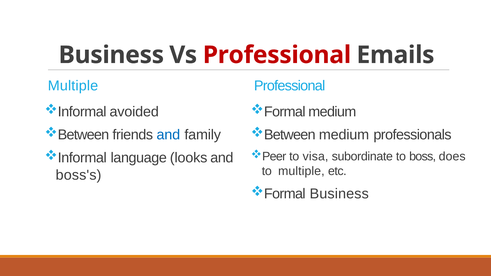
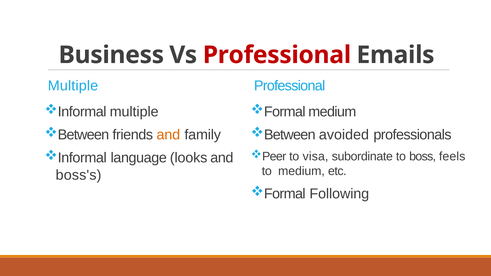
avoided at (134, 112): avoided -> multiple
and at (168, 135) colour: blue -> orange
medium at (344, 135): medium -> avoided
does: does -> feels
to multiple: multiple -> medium
Business at (339, 194): Business -> Following
